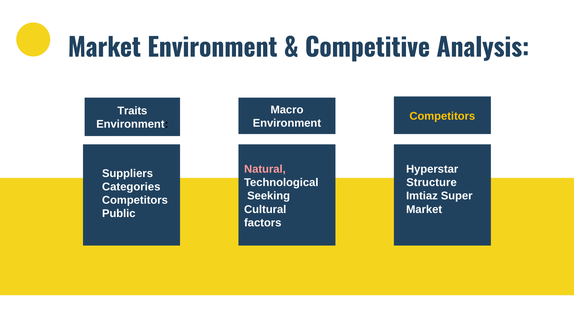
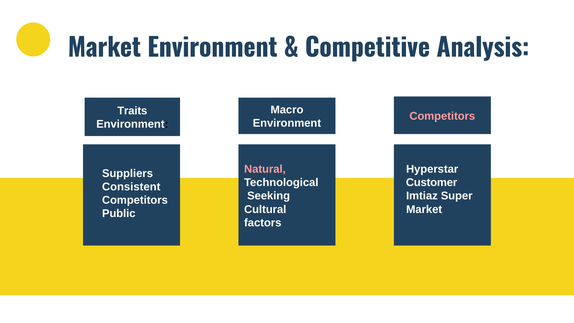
Competitors at (442, 116) colour: yellow -> pink
Structure: Structure -> Customer
Categories: Categories -> Consistent
